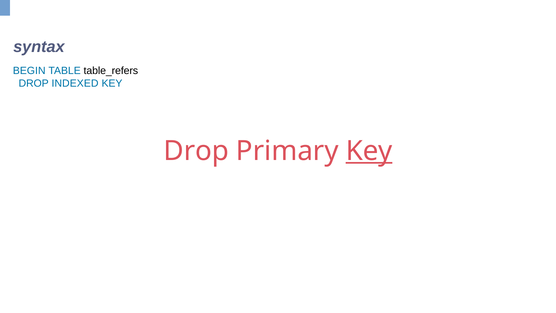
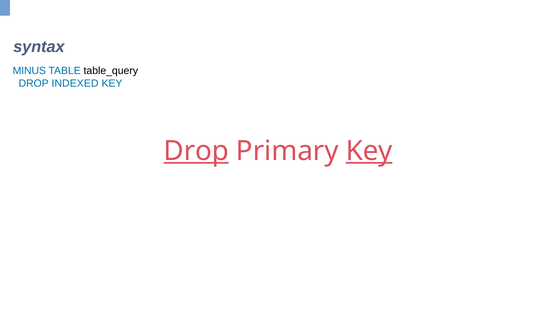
BEGIN: BEGIN -> MINUS
table_refers: table_refers -> table_query
Drop at (196, 151) underline: none -> present
